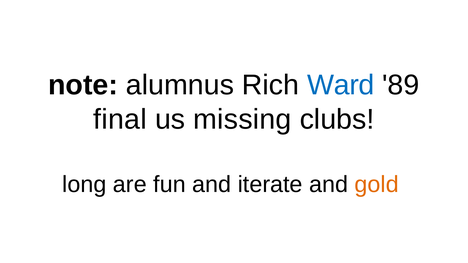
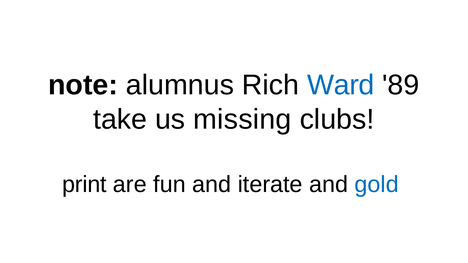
final: final -> take
long: long -> print
gold colour: orange -> blue
